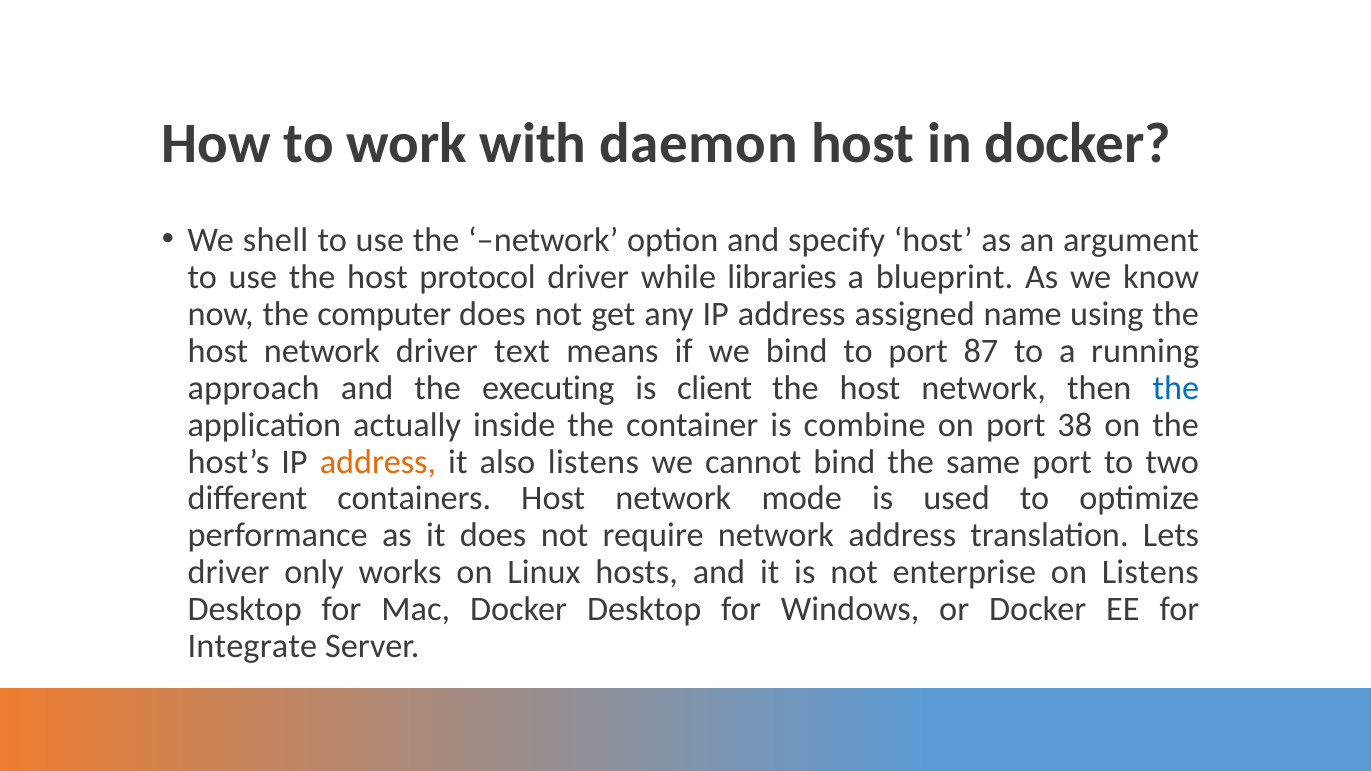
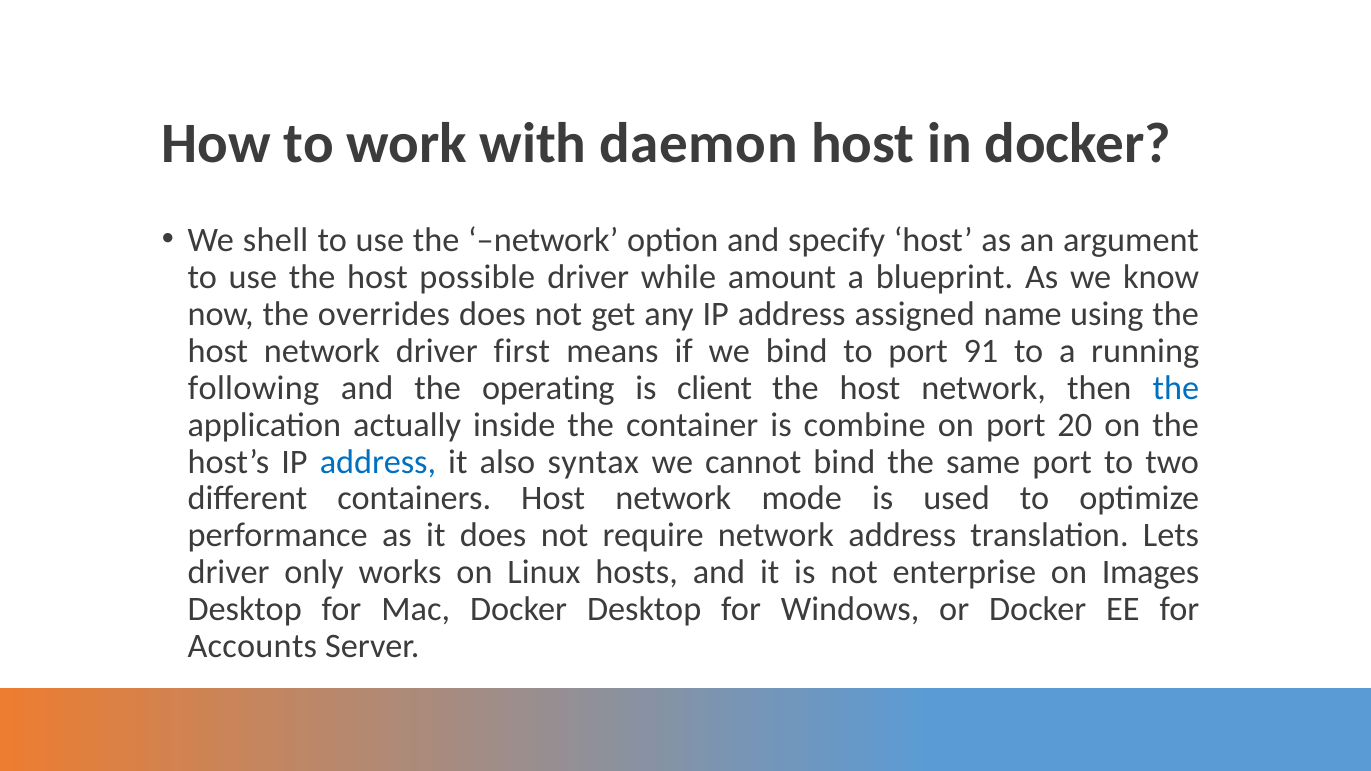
protocol: protocol -> possible
libraries: libraries -> amount
computer: computer -> overrides
text: text -> first
87: 87 -> 91
approach: approach -> following
executing: executing -> operating
38: 38 -> 20
address at (378, 462) colour: orange -> blue
also listens: listens -> syntax
on Listens: Listens -> Images
Integrate: Integrate -> Accounts
